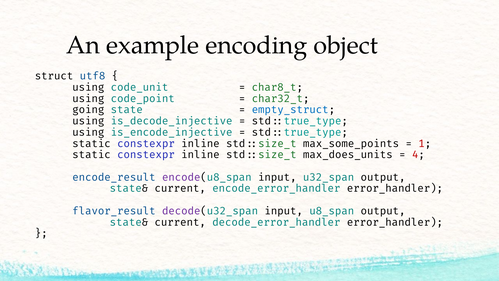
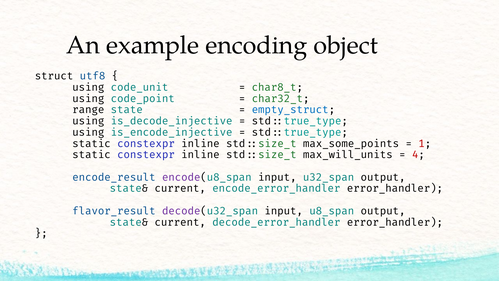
going: going -> range
max_does_units: max_does_units -> max_will_units
